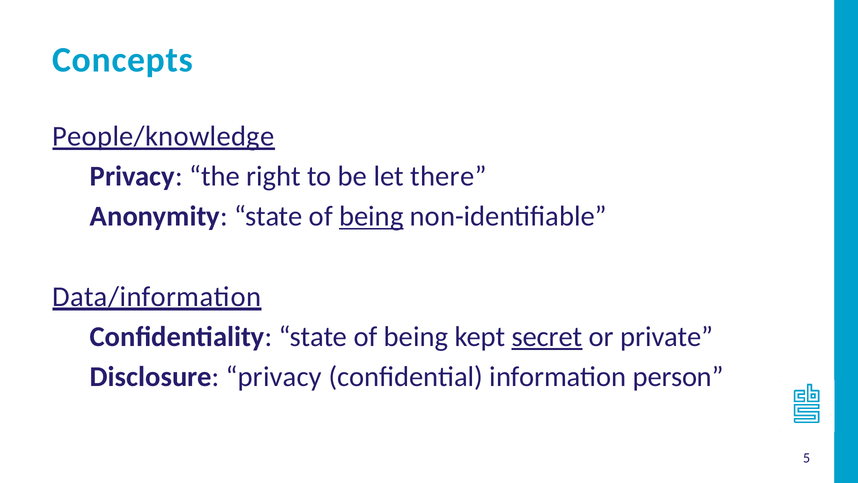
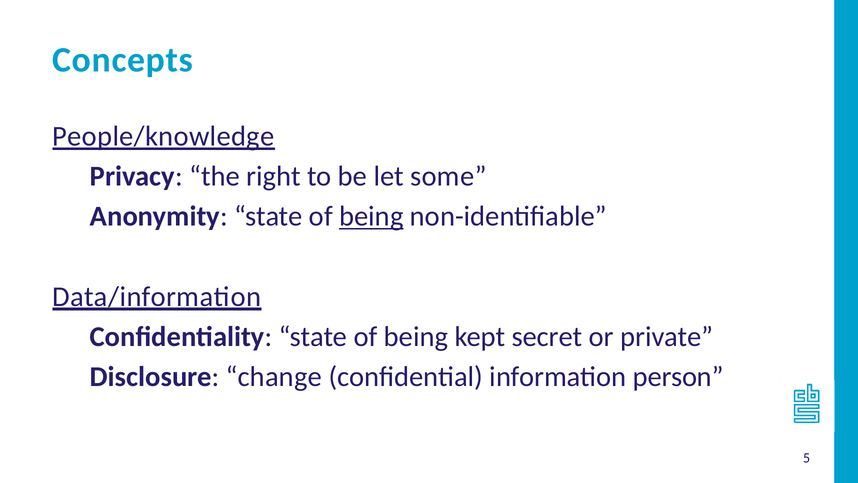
there: there -> some
secret underline: present -> none
Disclosure privacy: privacy -> change
